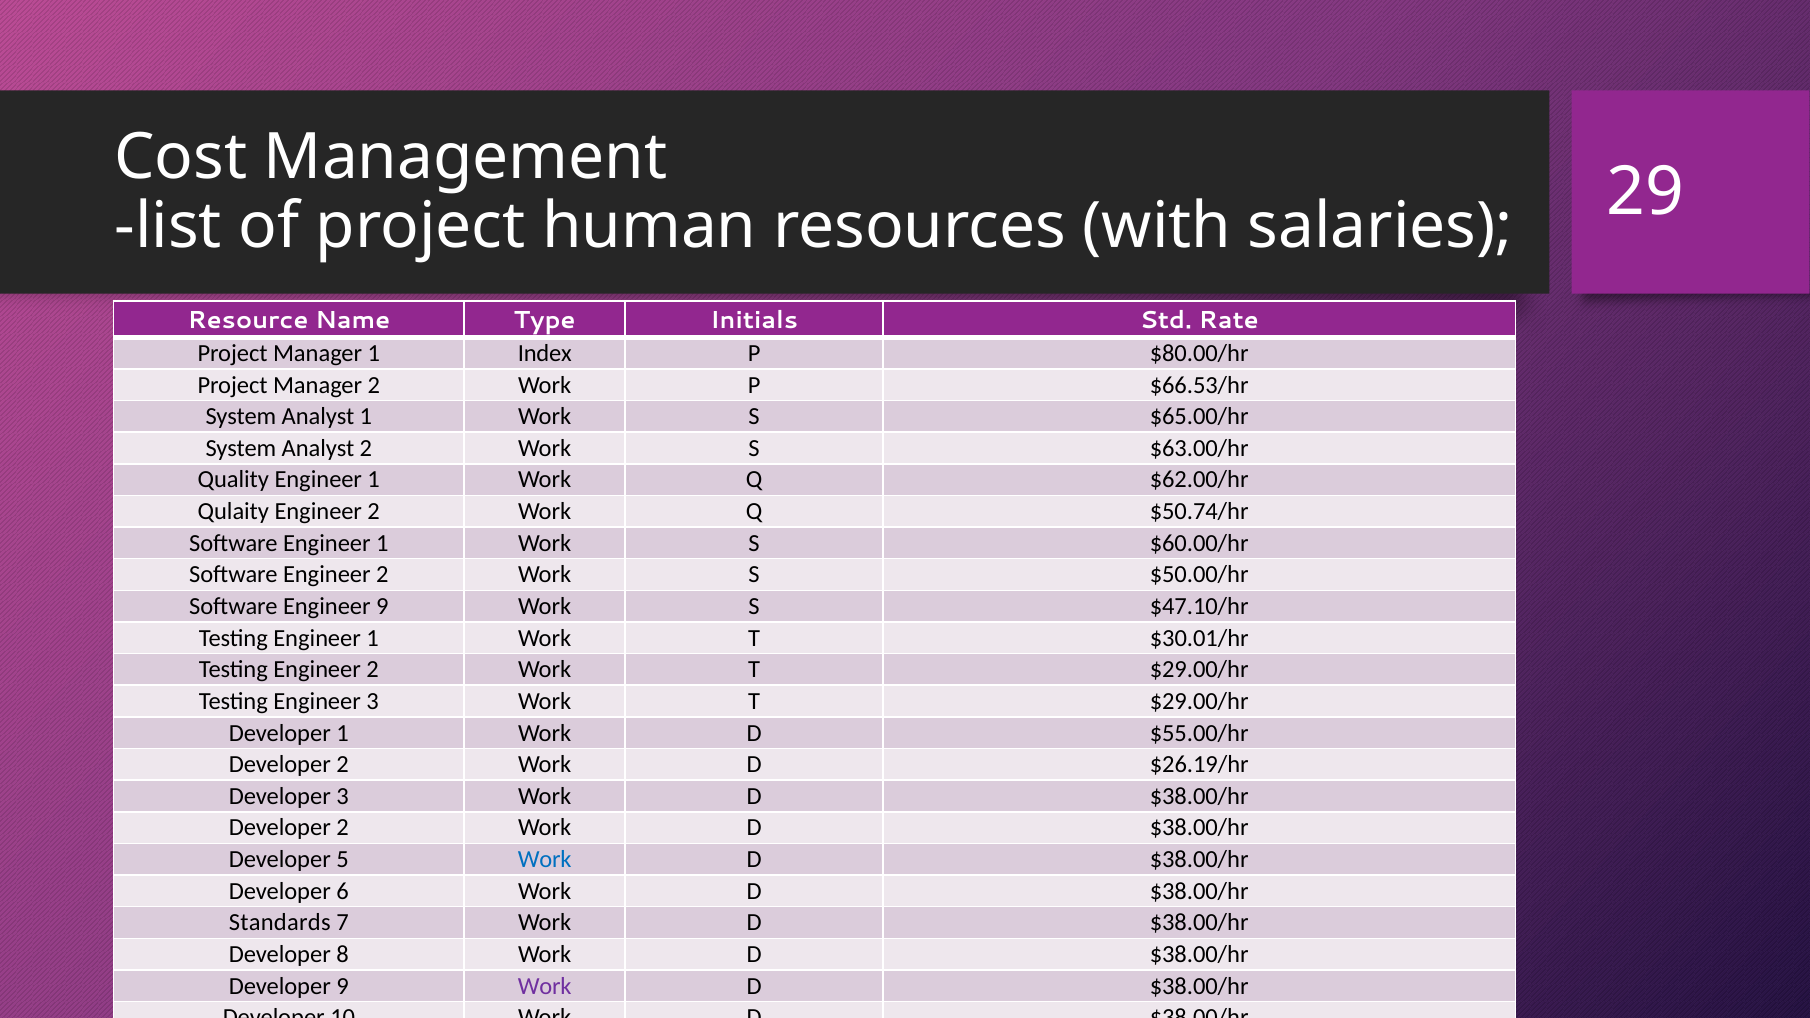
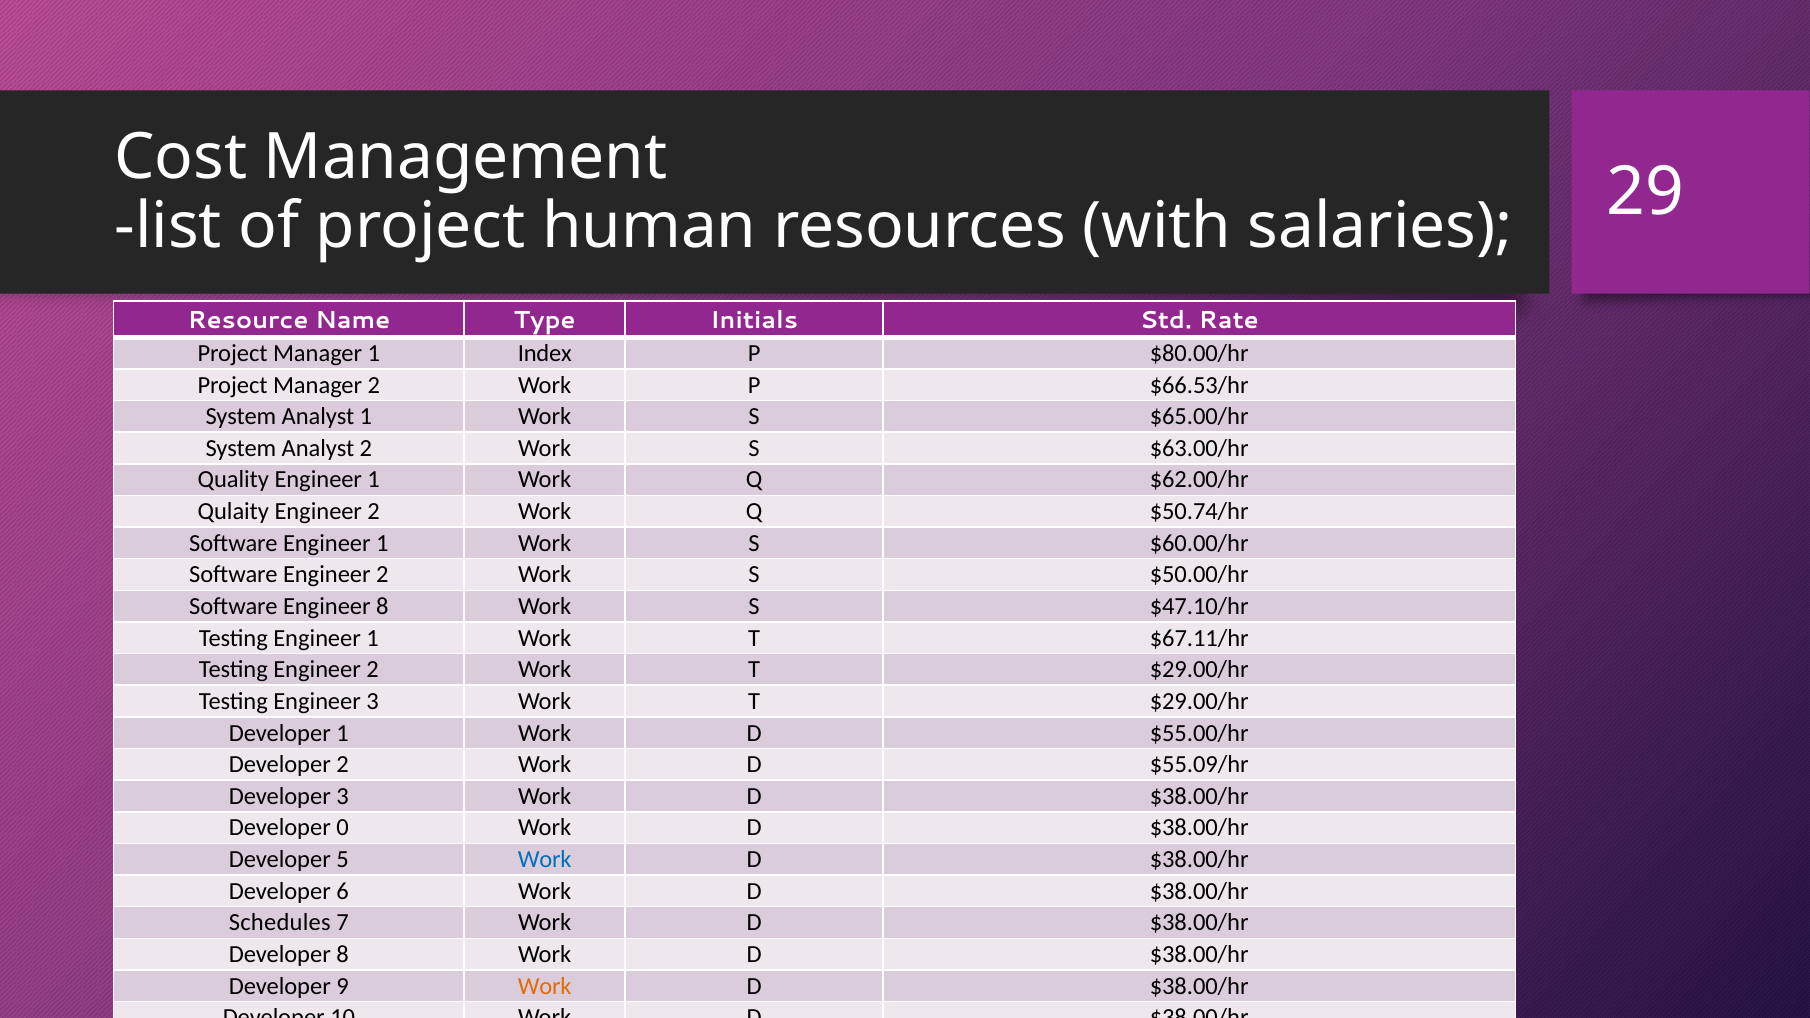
Engineer 9: 9 -> 8
$30.01/hr: $30.01/hr -> $67.11/hr
$26.19/hr: $26.19/hr -> $55.09/hr
2 at (343, 828): 2 -> 0
Standards: Standards -> Schedules
Work at (545, 986) colour: purple -> orange
